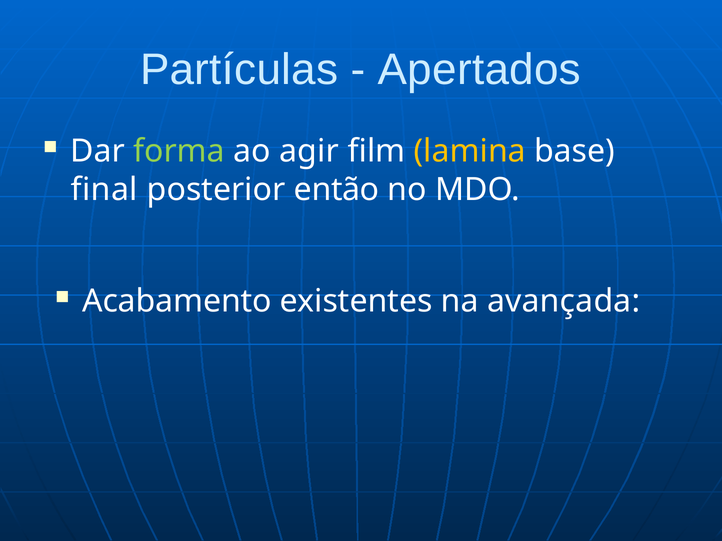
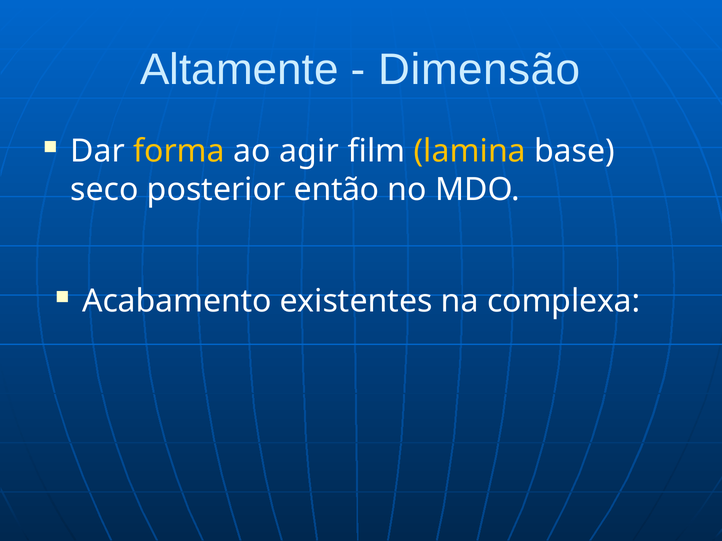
Partículas: Partículas -> Altamente
Apertados: Apertados -> Dimensão
forma colour: light green -> yellow
final: final -> seco
avançada: avançada -> complexa
